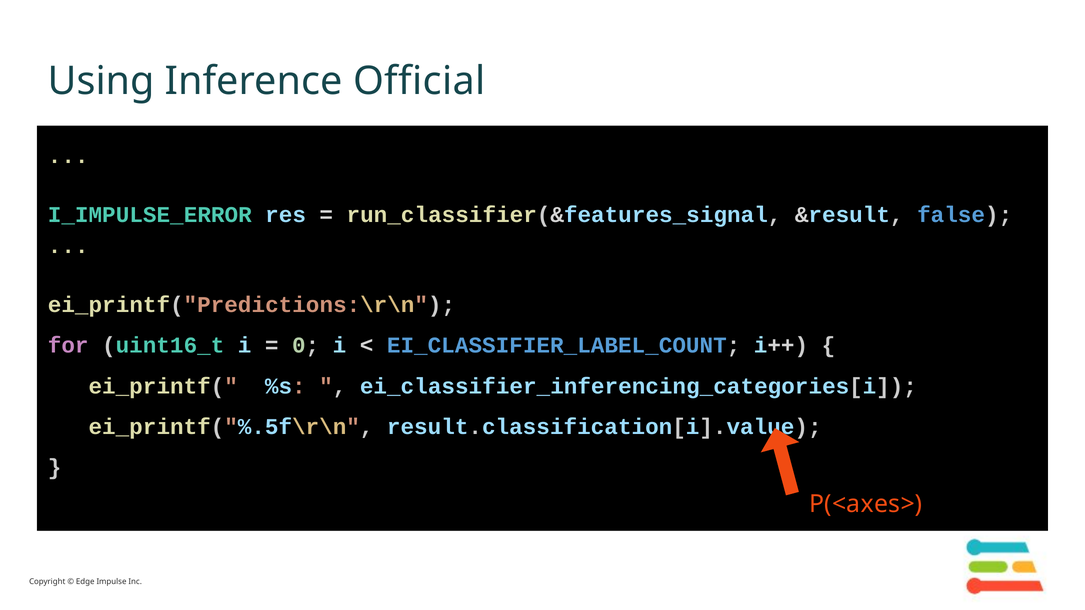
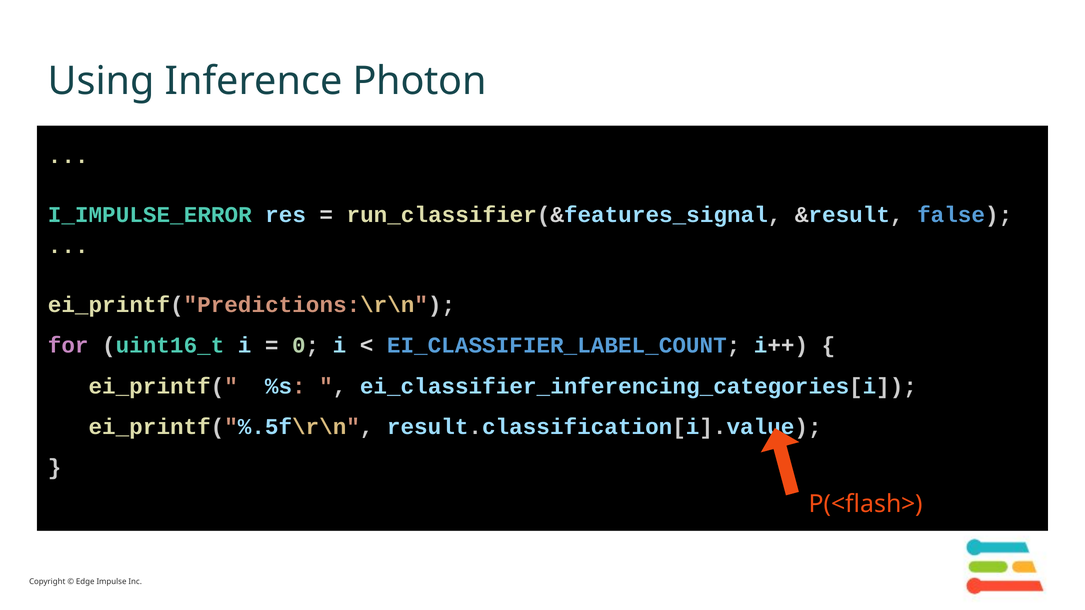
Official: Official -> Photon
P(<axes>: P(<axes> -> P(<flash>
